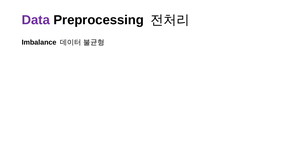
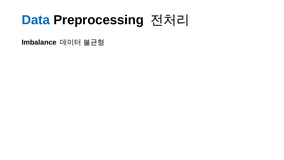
Data colour: purple -> blue
